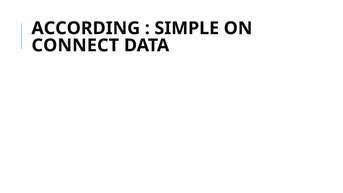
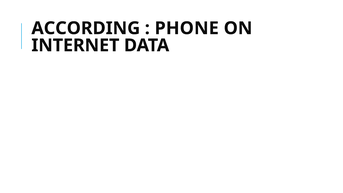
SIMPLE: SIMPLE -> PHONE
CONNECT: CONNECT -> INTERNET
